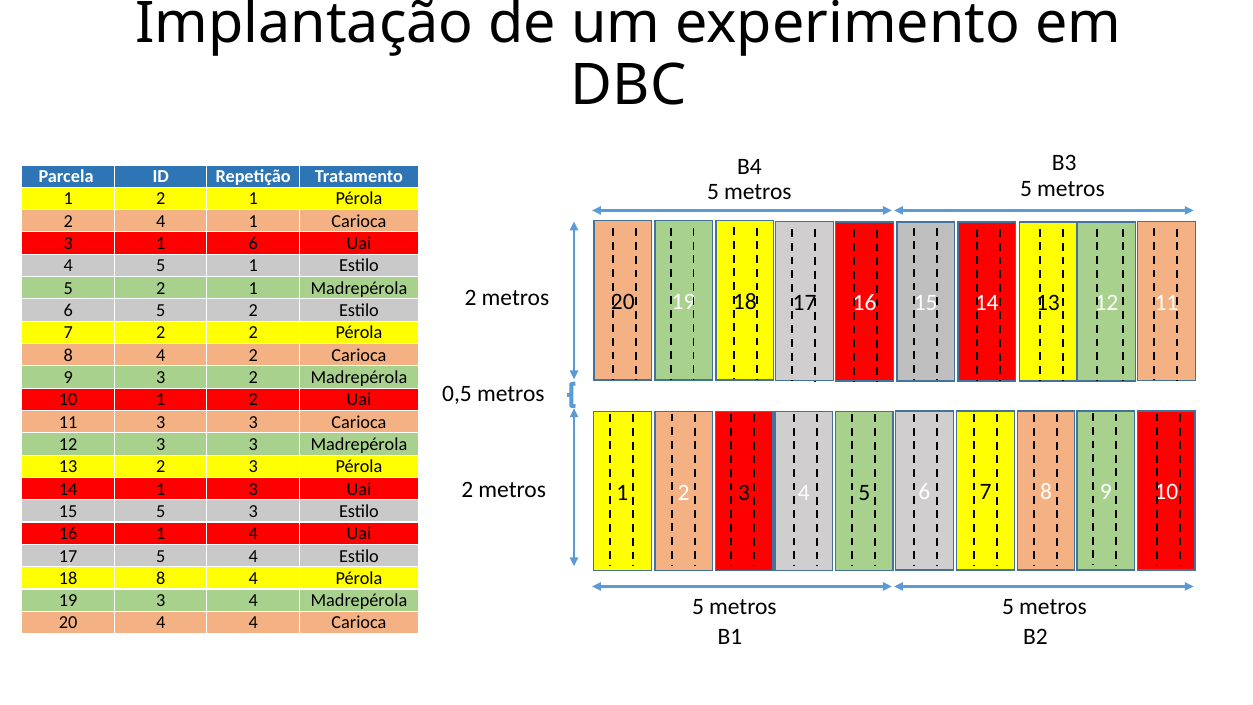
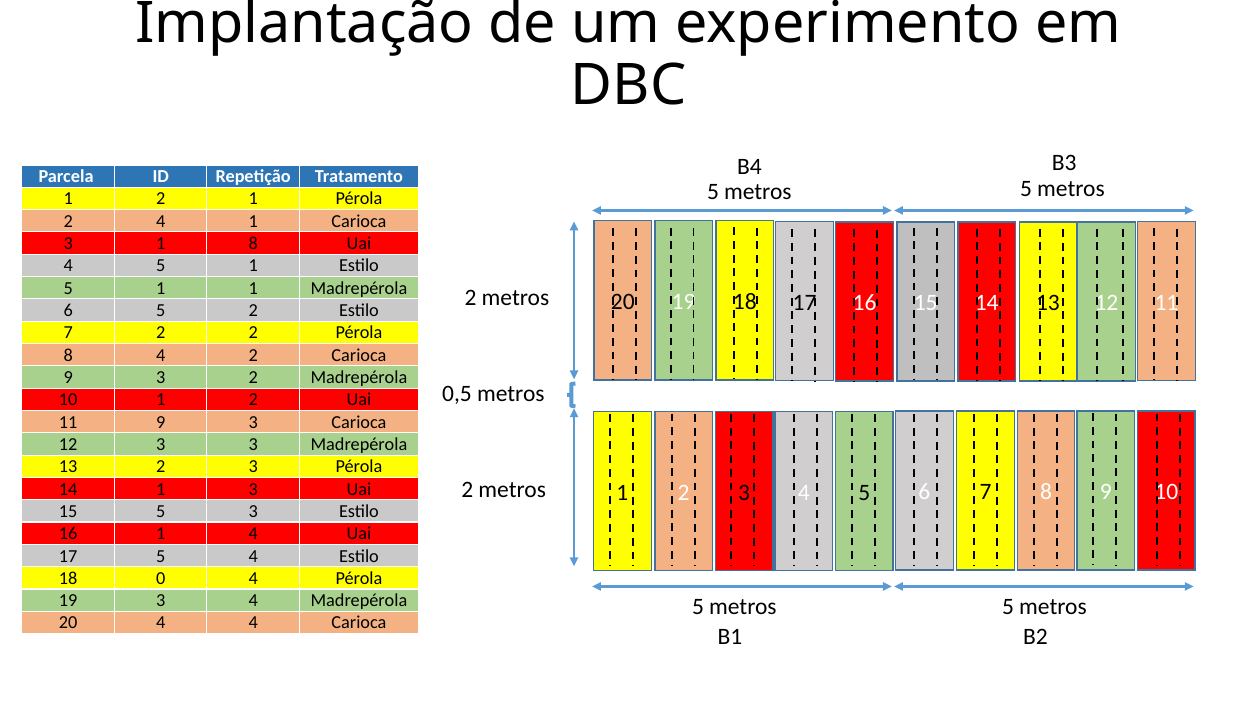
1 6: 6 -> 8
2 at (161, 288): 2 -> 1
11 3: 3 -> 9
18 8: 8 -> 0
